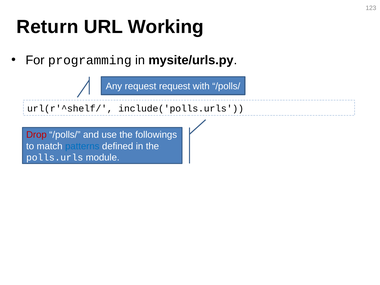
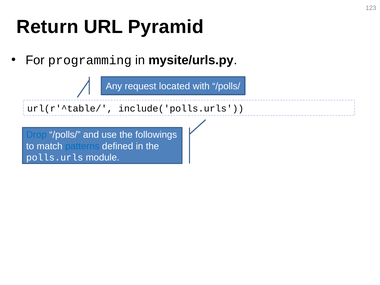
Working: Working -> Pyramid
request request: request -> located
url(r'^shelf/: url(r'^shelf/ -> url(r'^table/
Drop colour: red -> blue
